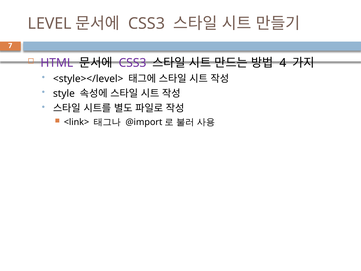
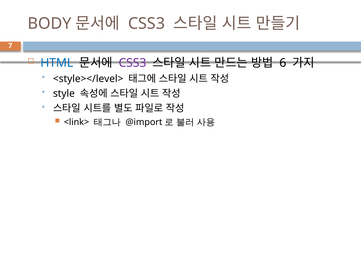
LEVEL: LEVEL -> BODY
HTML colour: purple -> blue
4: 4 -> 6
